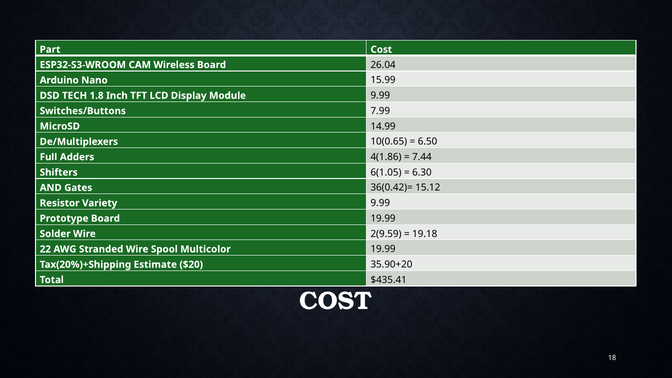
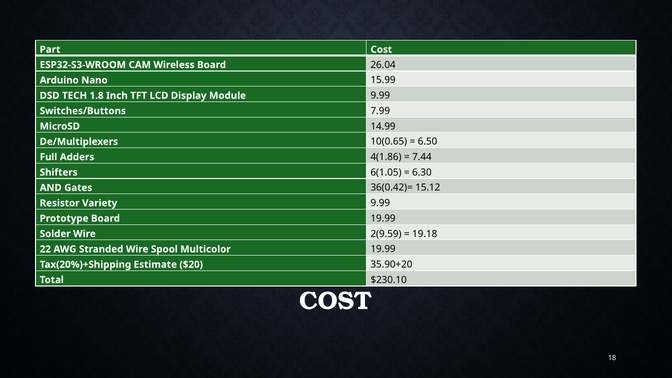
$435.41: $435.41 -> $230.10
